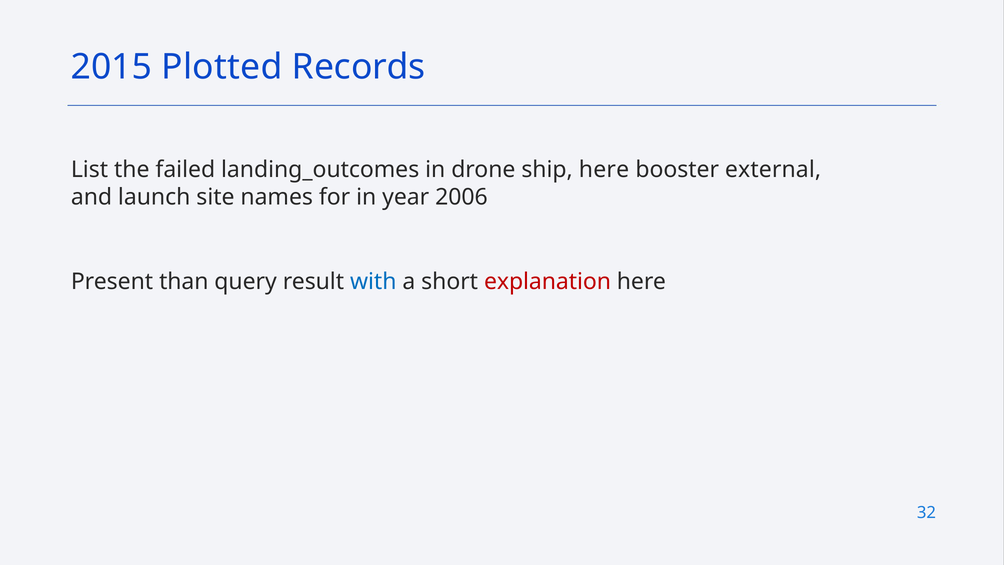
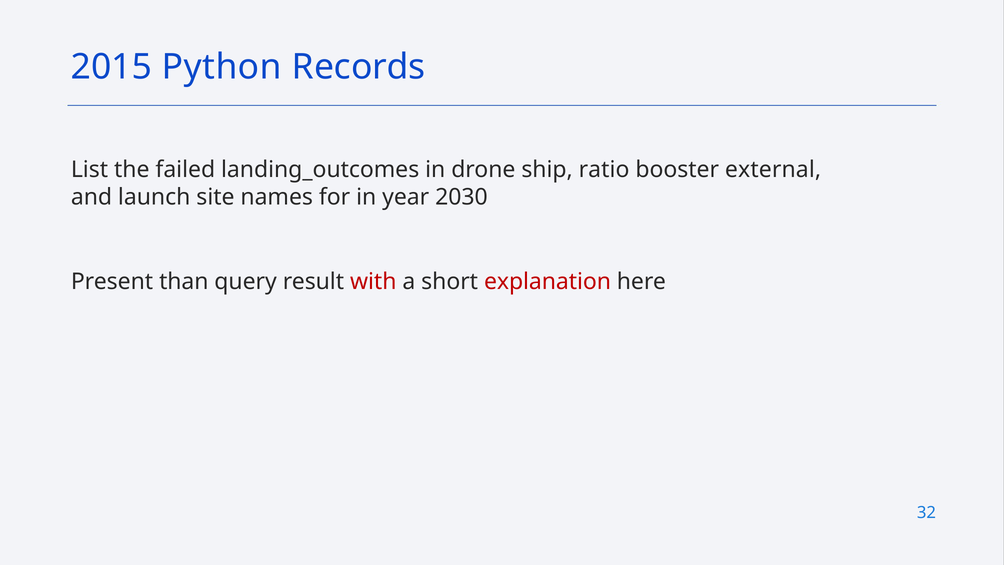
Plotted: Plotted -> Python
ship here: here -> ratio
2006: 2006 -> 2030
with colour: blue -> red
